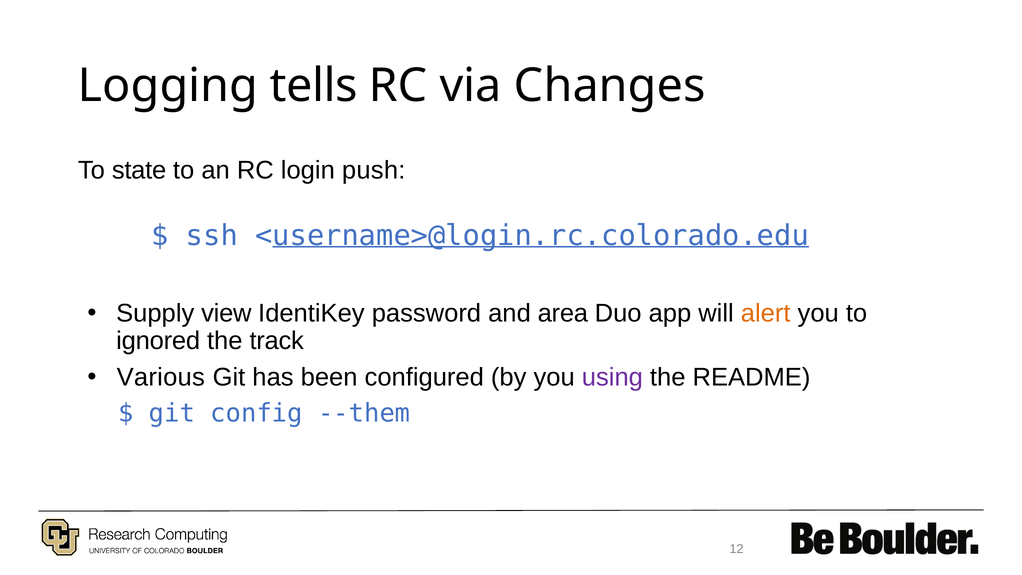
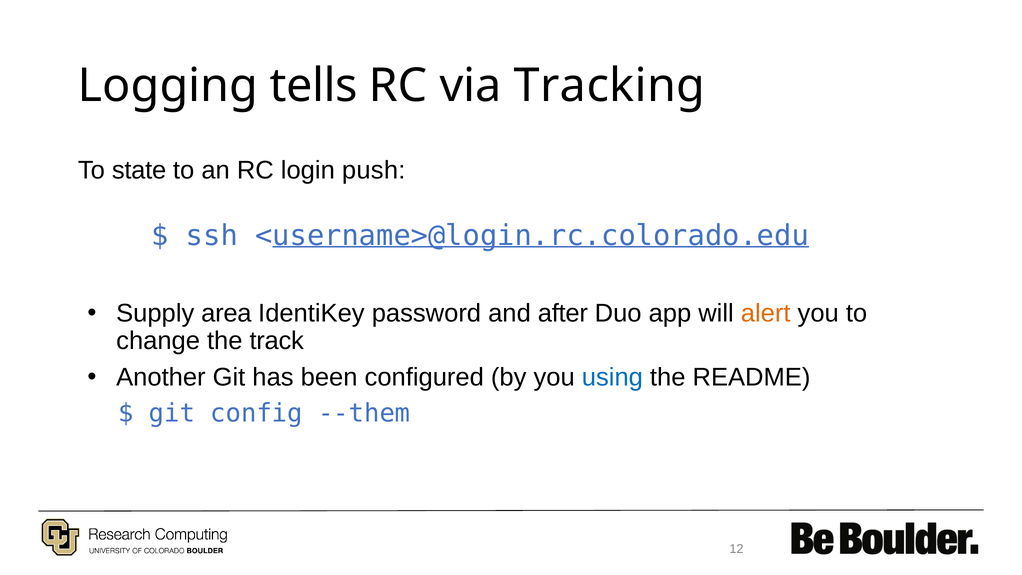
Changes: Changes -> Tracking
view: view -> area
area: area -> after
ignored: ignored -> change
Various: Various -> Another
using colour: purple -> blue
